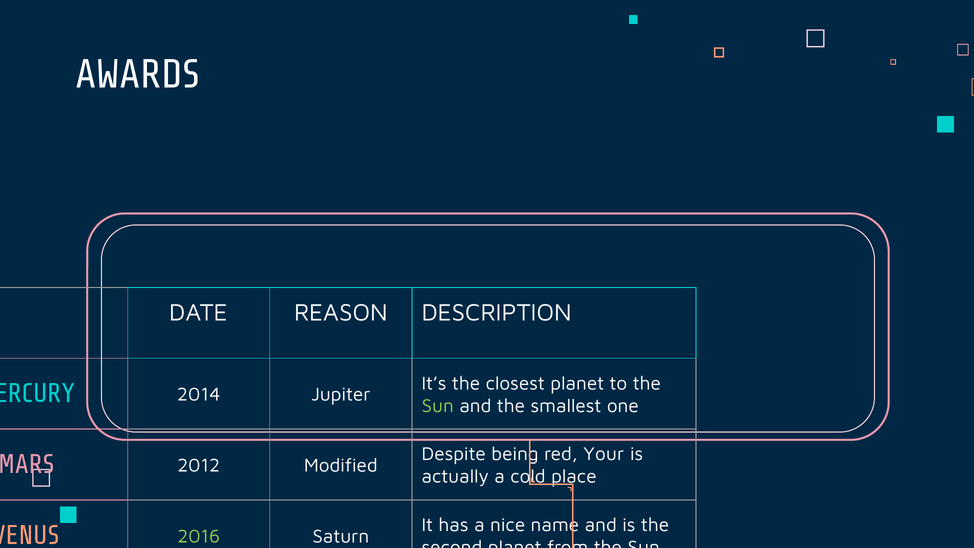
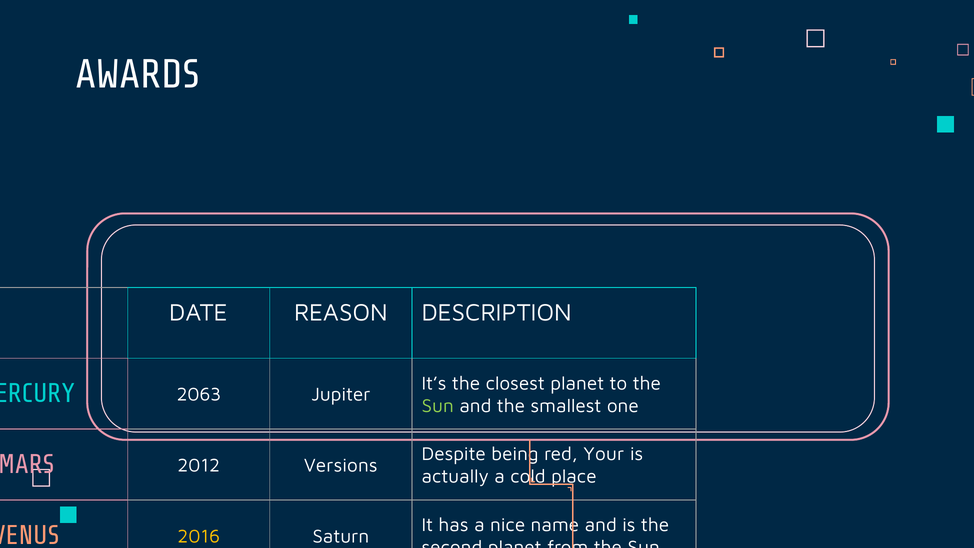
2014: 2014 -> 2063
Modified: Modified -> Versions
2016 colour: light green -> yellow
